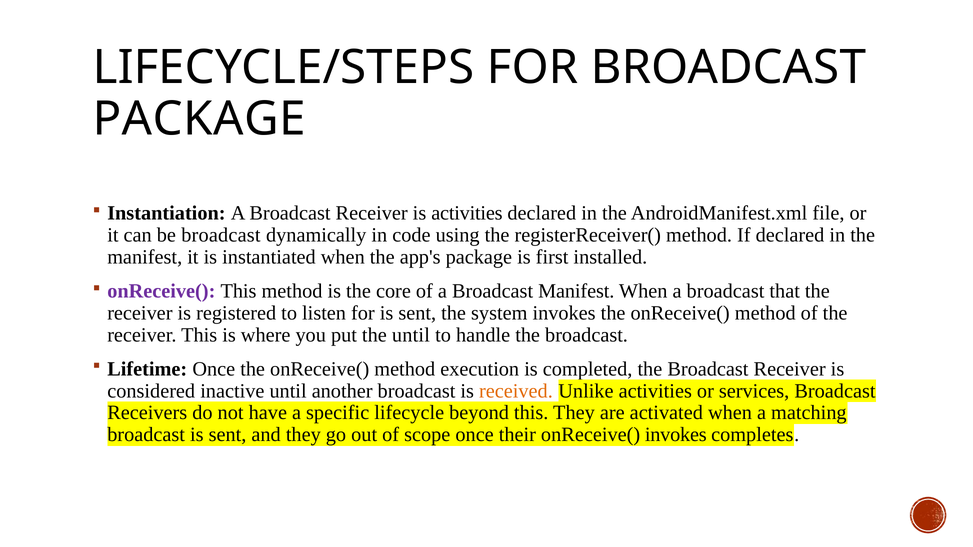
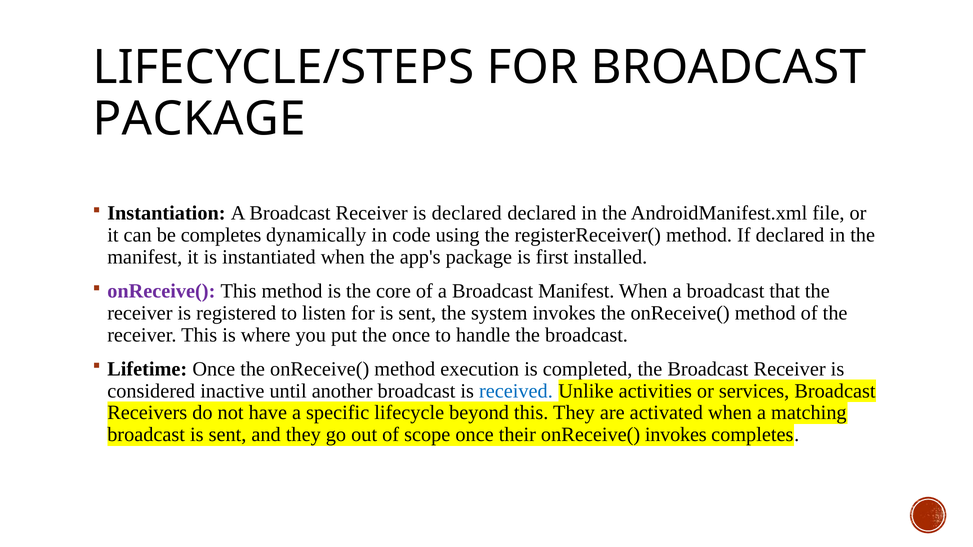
is activities: activities -> declared
be broadcast: broadcast -> completes
the until: until -> once
received colour: orange -> blue
